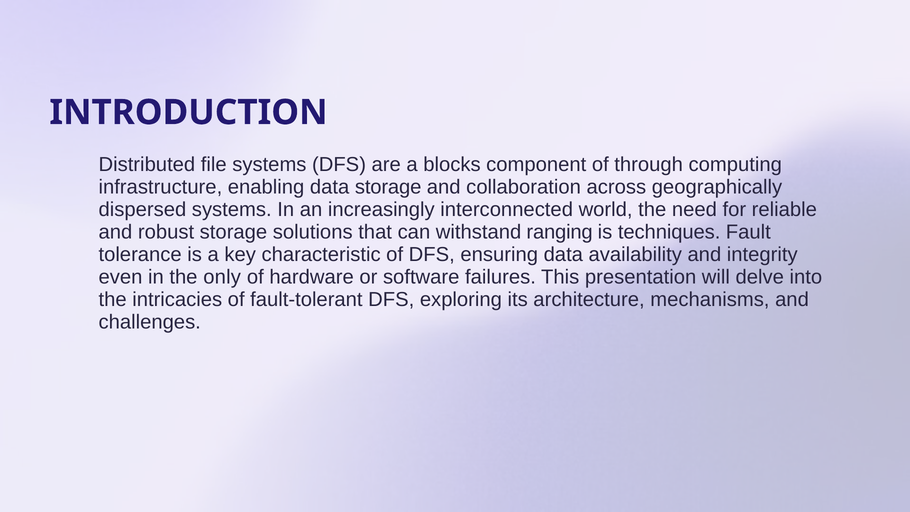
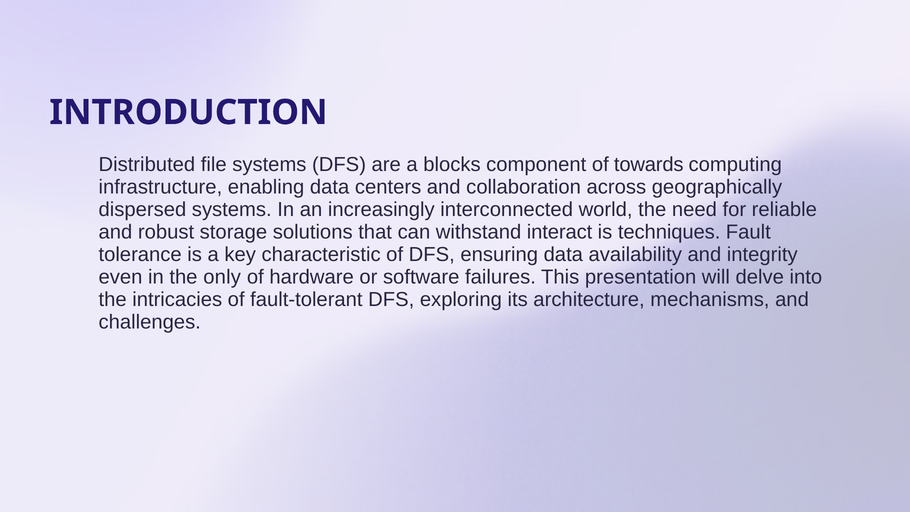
through: through -> towards
data storage: storage -> centers
ranging: ranging -> interact
